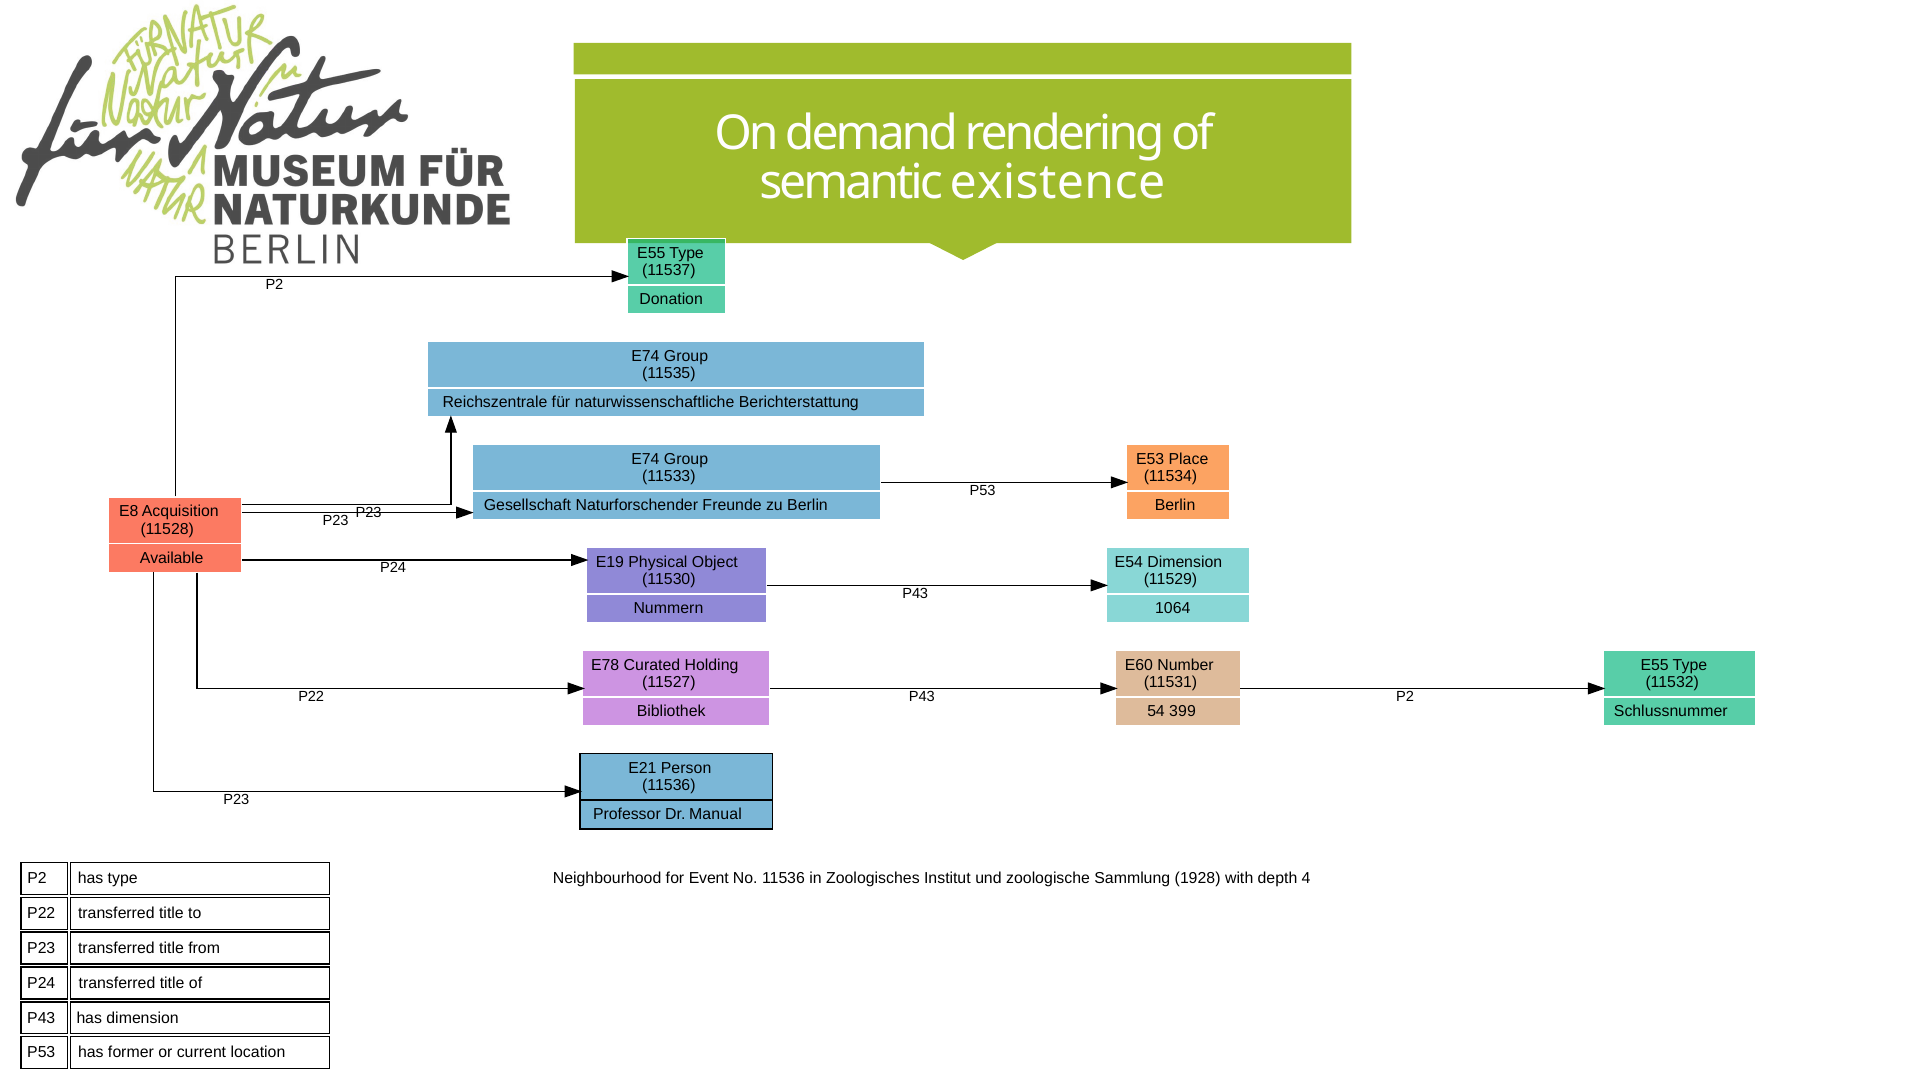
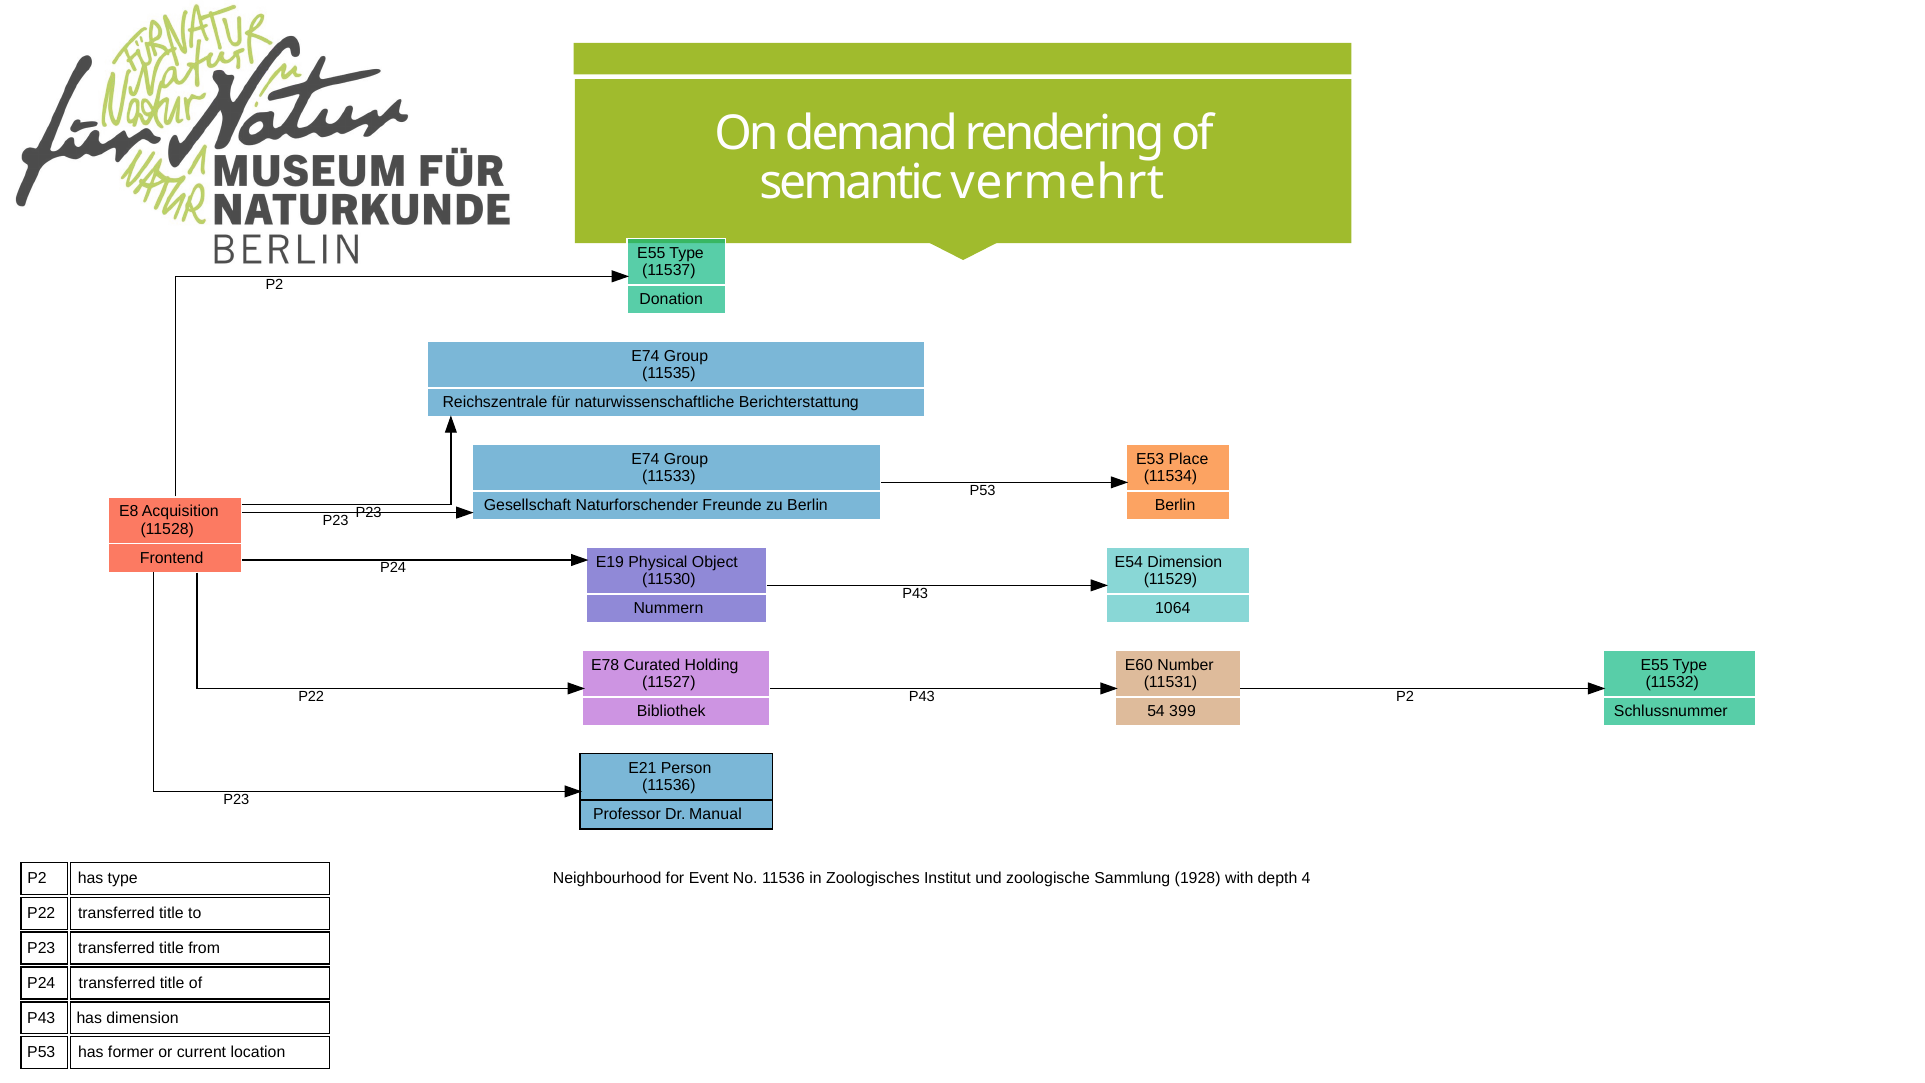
existence: existence -> vermehrt
Available: Available -> Frontend
